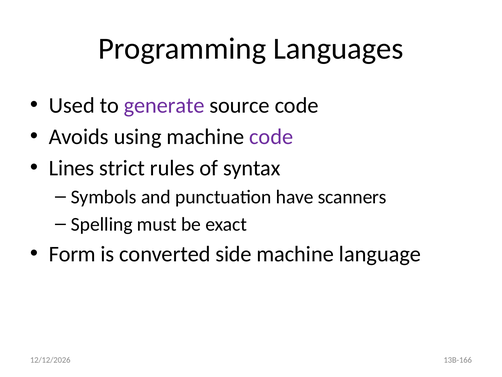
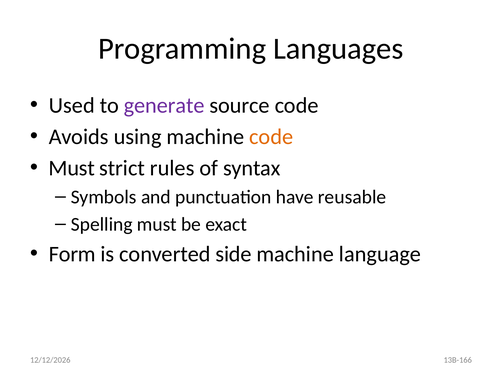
code at (271, 137) colour: purple -> orange
Lines at (72, 168): Lines -> Must
scanners: scanners -> reusable
